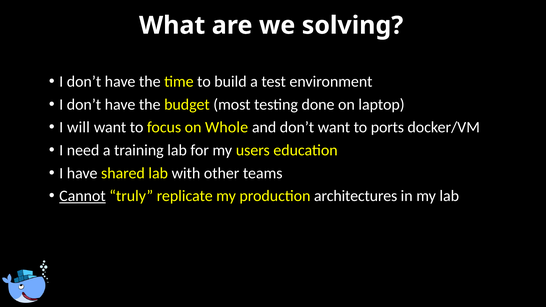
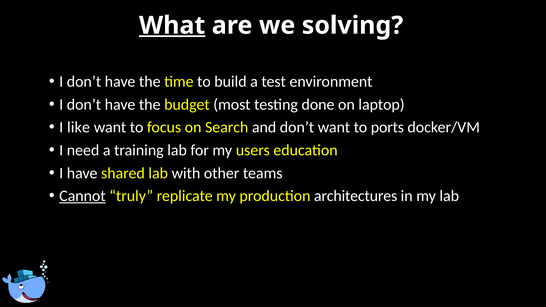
What underline: none -> present
will: will -> like
Whole: Whole -> Search
